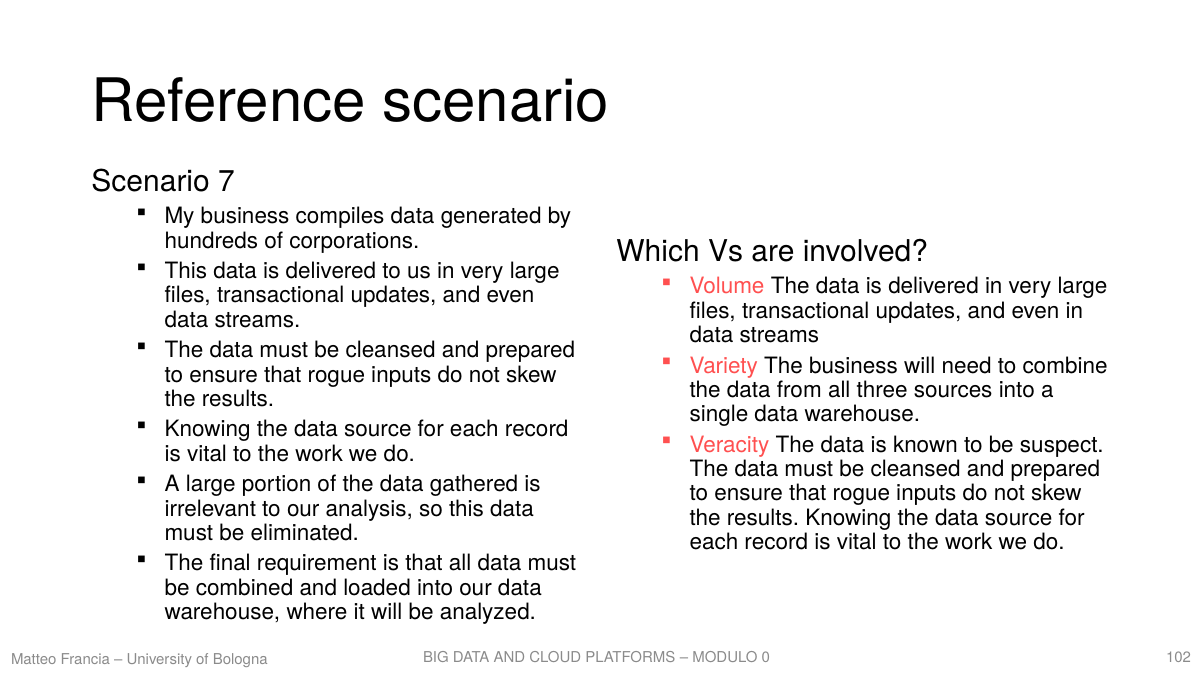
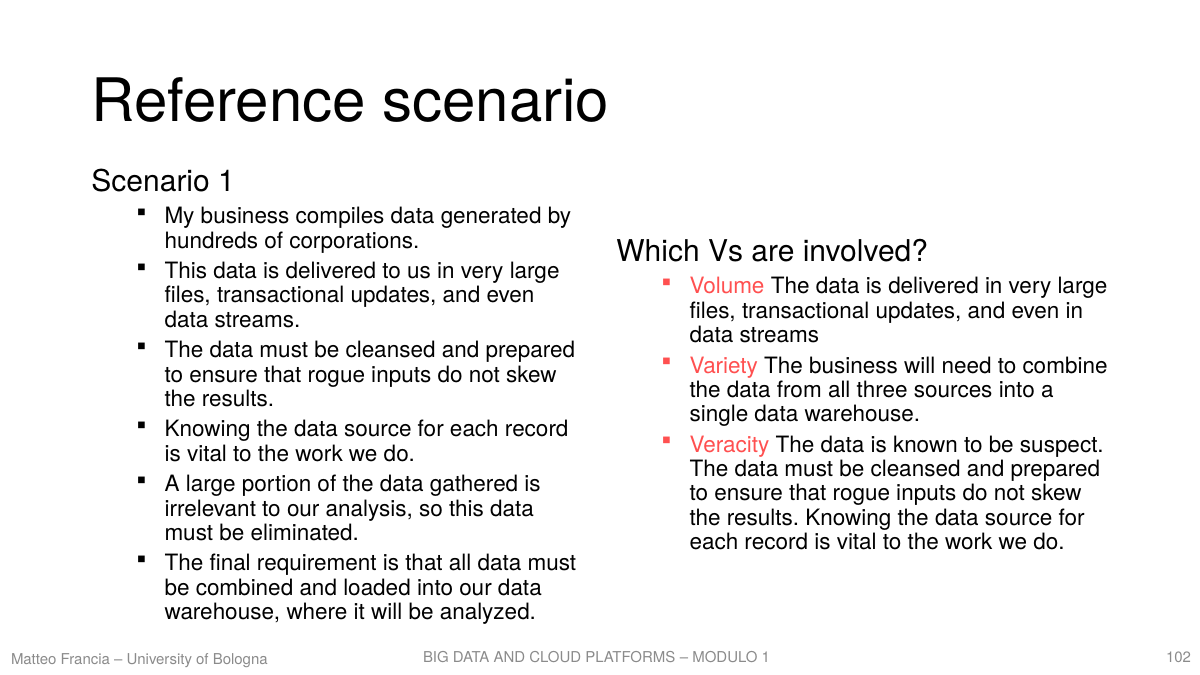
Scenario 7: 7 -> 1
0 at (766, 658): 0 -> 1
